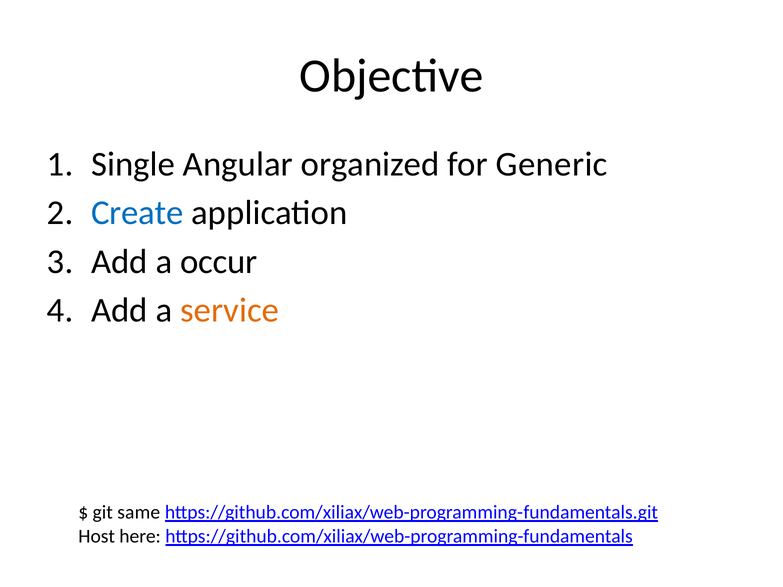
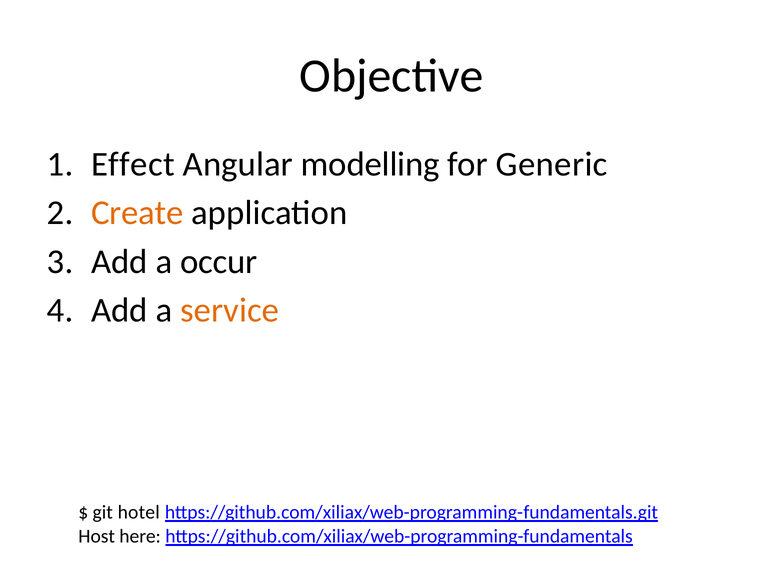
Single: Single -> Effect
organized: organized -> modelling
Create colour: blue -> orange
same: same -> hotel
